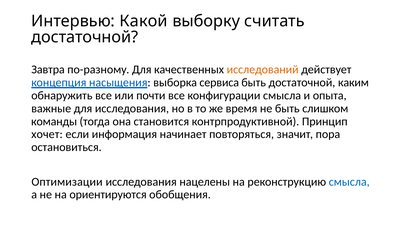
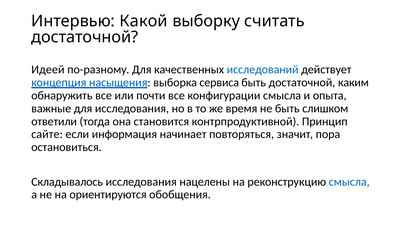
Завтра: Завтра -> Идеей
исследований colour: orange -> blue
команды: команды -> ответили
хочет: хочет -> сайте
Оптимизации: Оптимизации -> Складывалось
